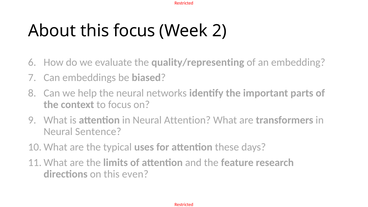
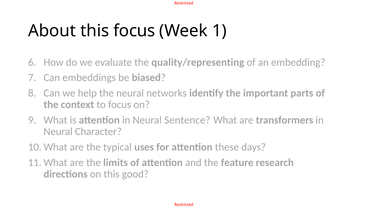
2: 2 -> 1
Neural Attention: Attention -> Sentence
Sentence: Sentence -> Character
even: even -> good
